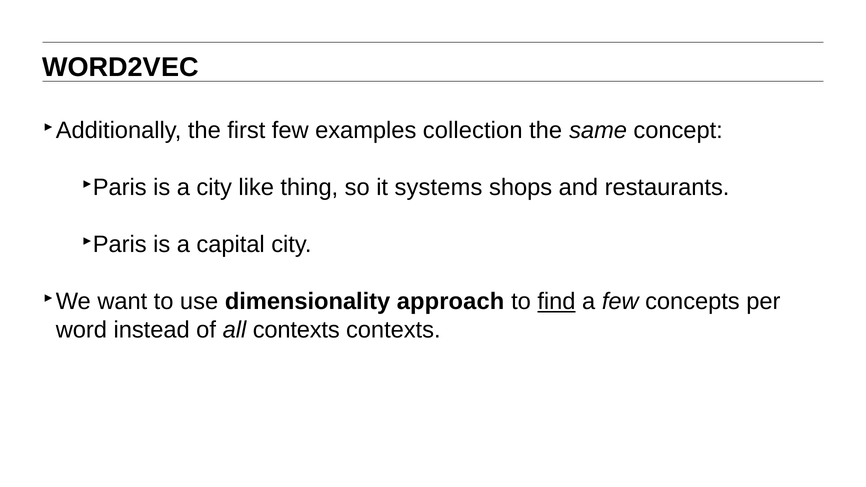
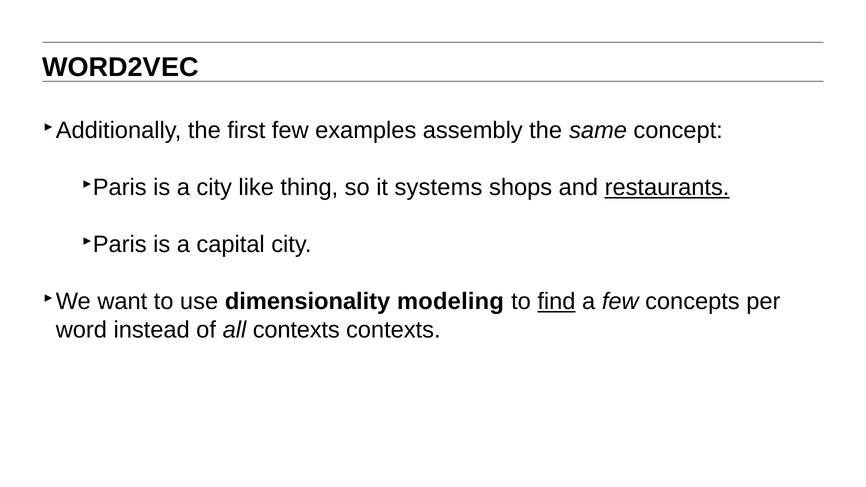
collection: collection -> assembly
restaurants underline: none -> present
approach: approach -> modeling
